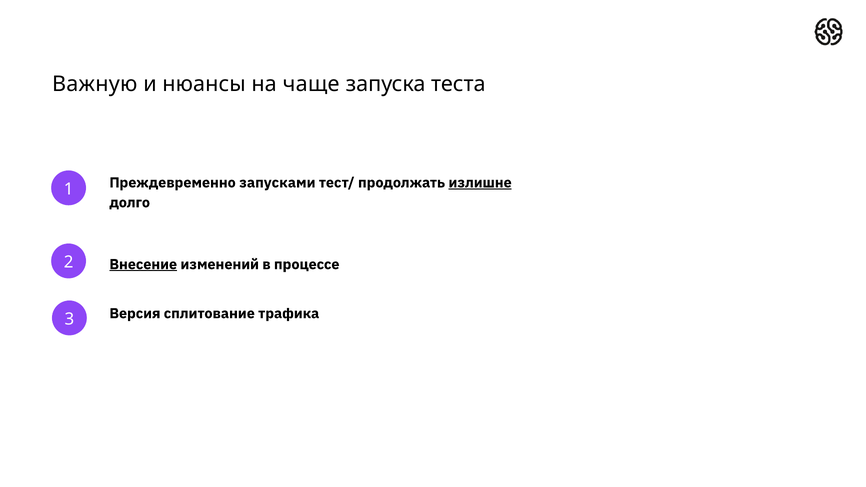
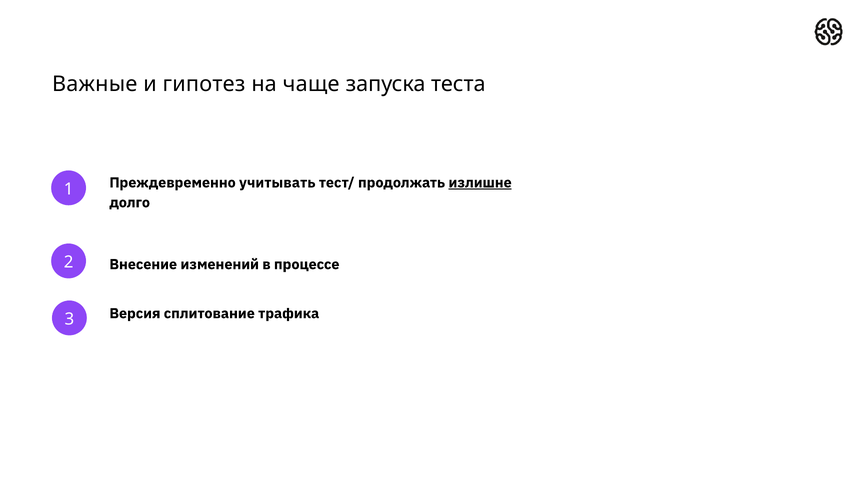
Важную: Важную -> Важные
нюансы: нюансы -> гипотез
запусками: запусками -> учитывать
Внесение underline: present -> none
